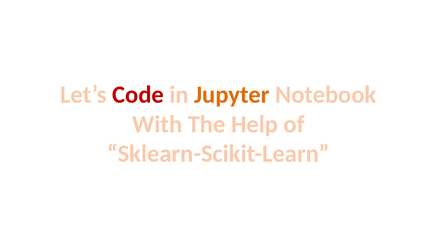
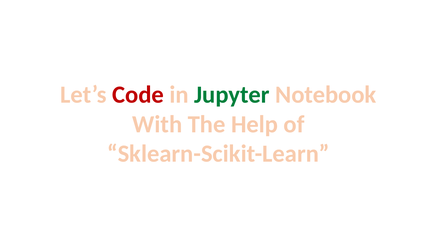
Jupyter colour: orange -> green
